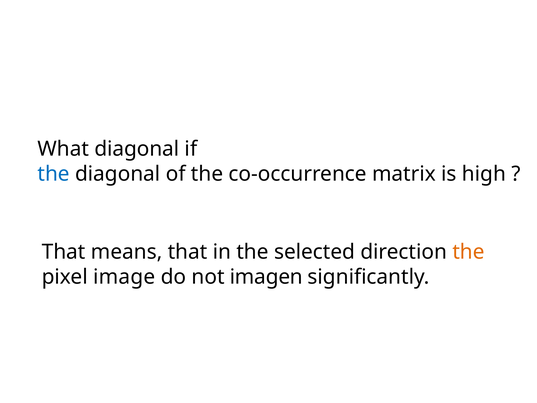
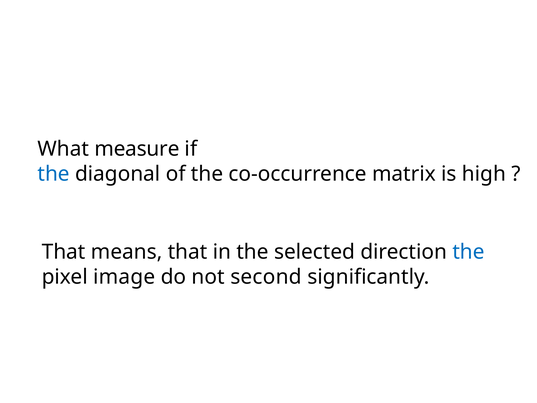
What diagonal: diagonal -> measure
the at (468, 252) colour: orange -> blue
imagen: imagen -> second
